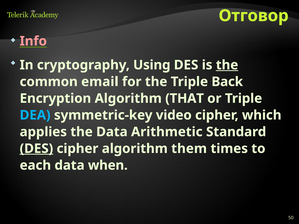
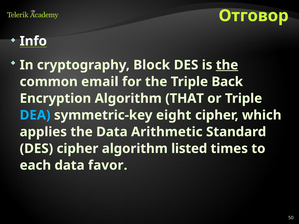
Info colour: pink -> white
Using: Using -> Block
video: video -> eight
DES at (36, 149) underline: present -> none
them: them -> listed
when: when -> favor
